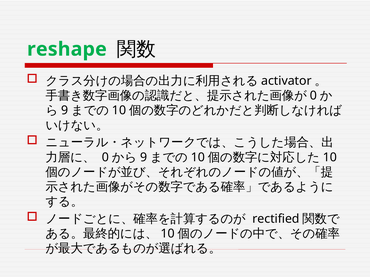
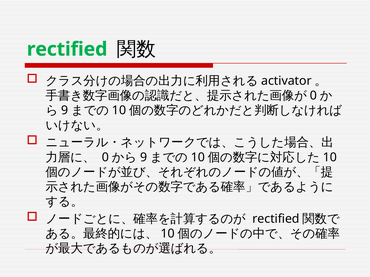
reshape at (67, 49): reshape -> rectified
